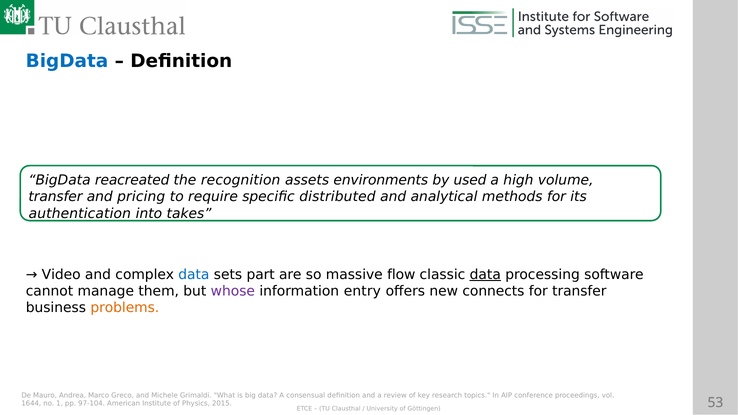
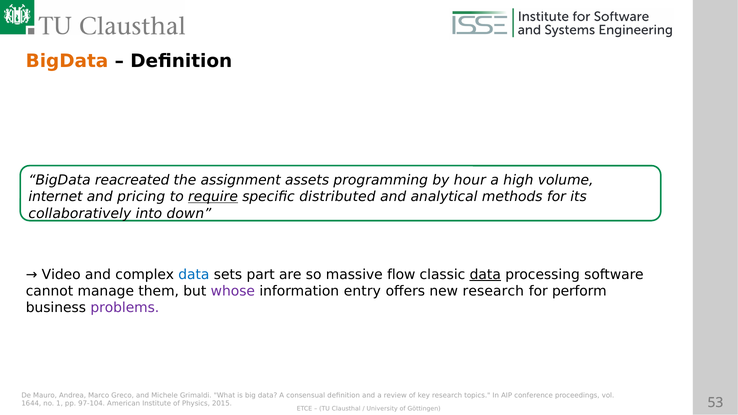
BigData at (67, 61) colour: blue -> orange
recognition: recognition -> assignment
environments: environments -> programming
used: used -> hour
transfer at (55, 197): transfer -> internet
require underline: none -> present
authentication: authentication -> collaboratively
takes: takes -> down
new connects: connects -> research
for transfer: transfer -> perform
problems colour: orange -> purple
